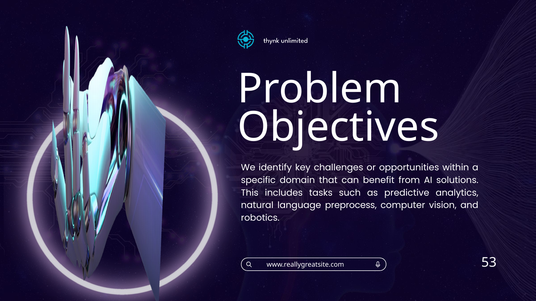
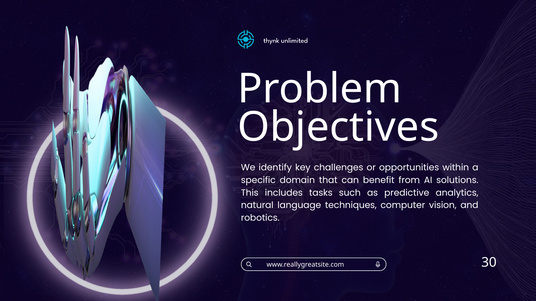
preprocess: preprocess -> techniques
53: 53 -> 30
